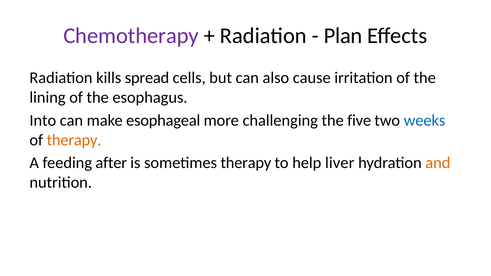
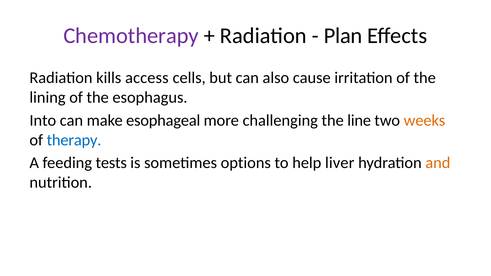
spread: spread -> access
five: five -> line
weeks colour: blue -> orange
therapy at (74, 140) colour: orange -> blue
after: after -> tests
sometimes therapy: therapy -> options
